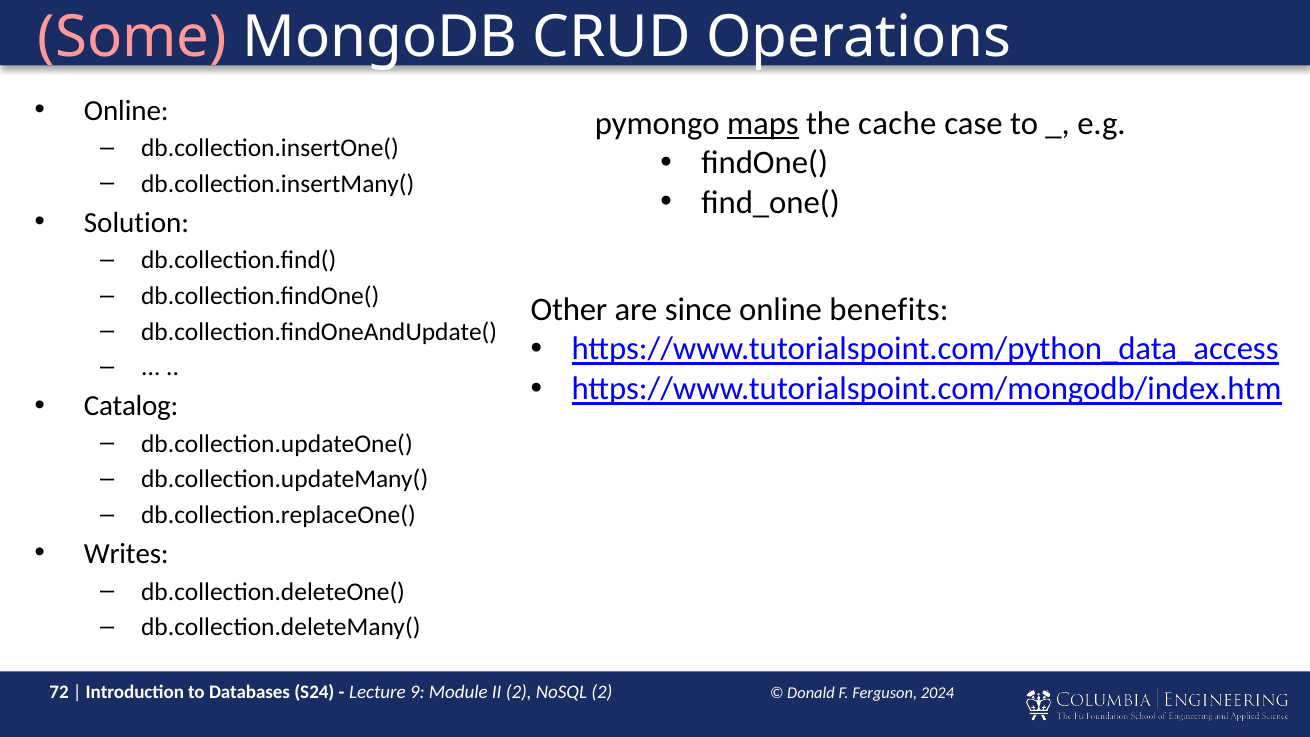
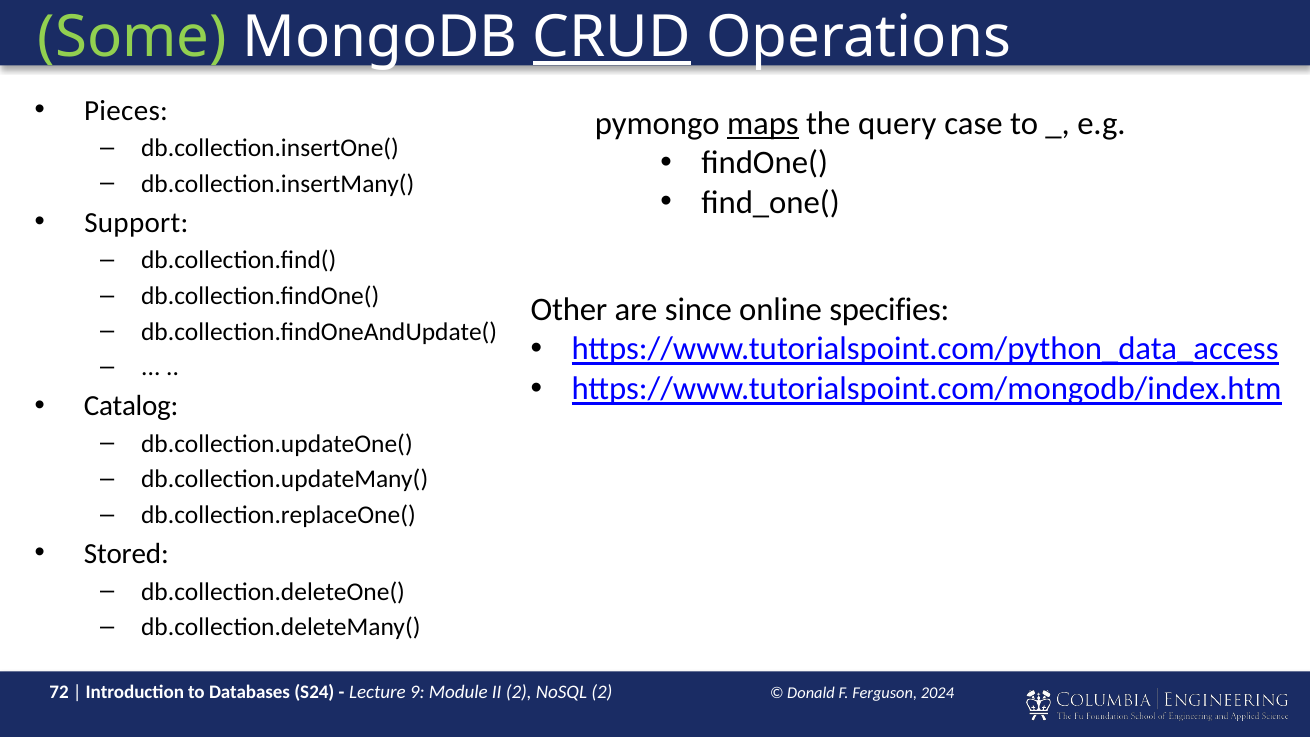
Some colour: pink -> light green
CRUD underline: none -> present
Online at (126, 111): Online -> Pieces
cache: cache -> query
Solution: Solution -> Support
benefits: benefits -> specifies
Writes: Writes -> Stored
